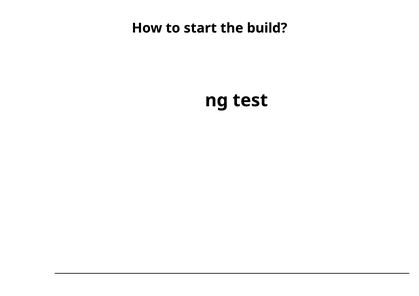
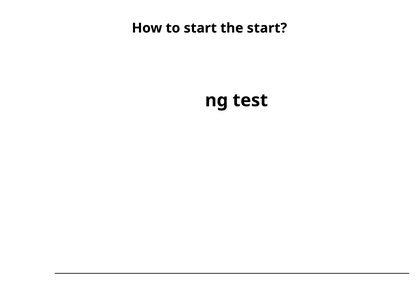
the build: build -> start
